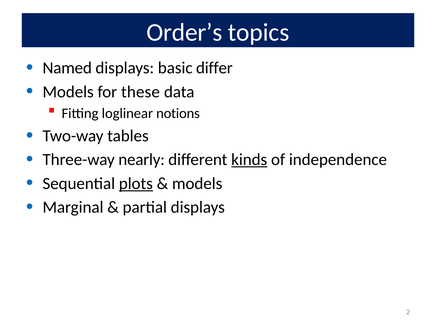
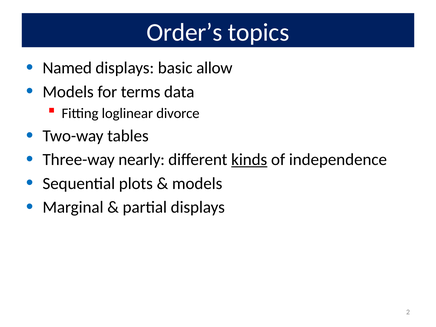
differ: differ -> allow
these: these -> terms
notions: notions -> divorce
plots underline: present -> none
